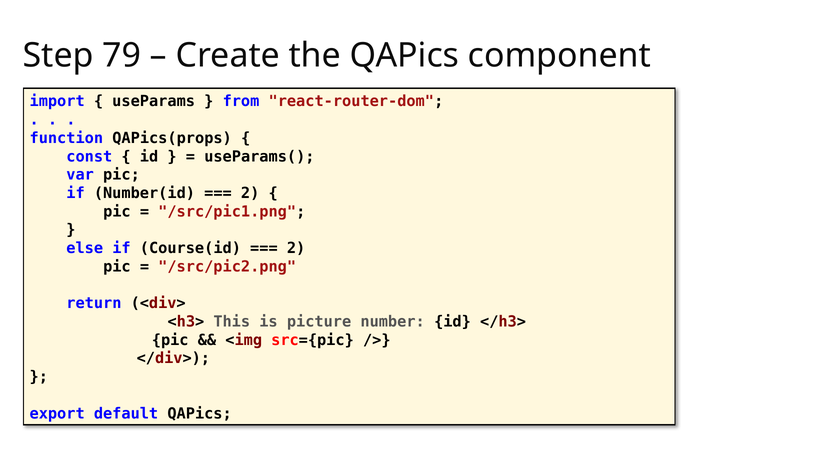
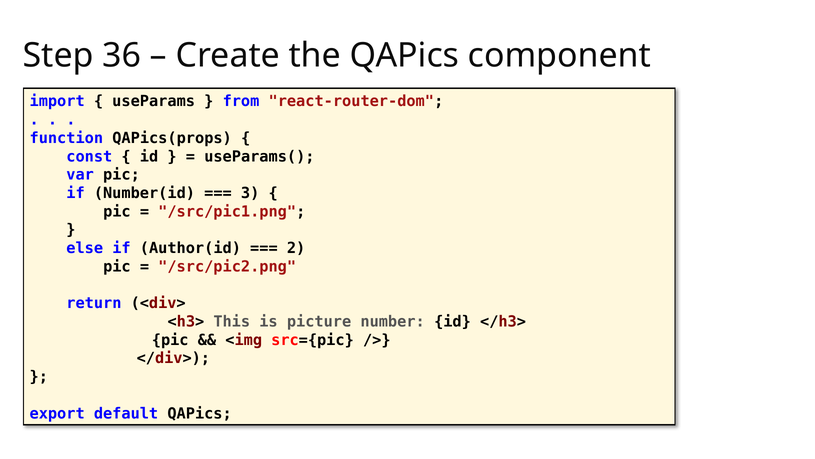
79: 79 -> 36
2 at (250, 193): 2 -> 3
Course(id: Course(id -> Author(id
